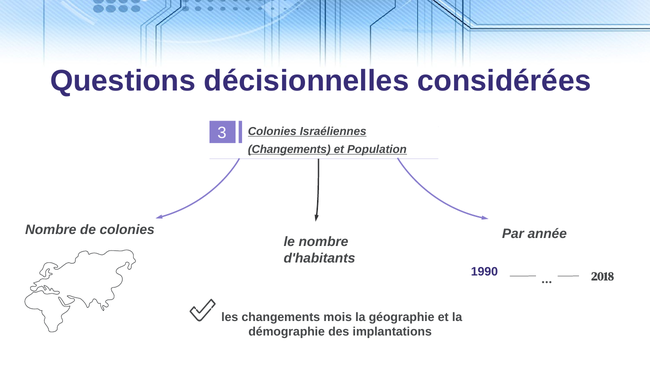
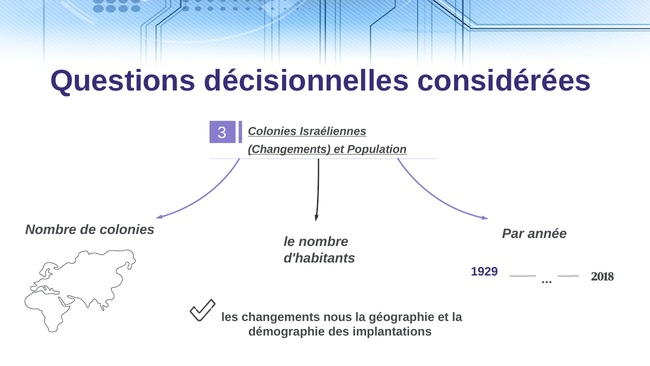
1990: 1990 -> 1929
mois: mois -> nous
